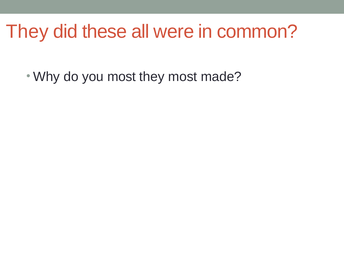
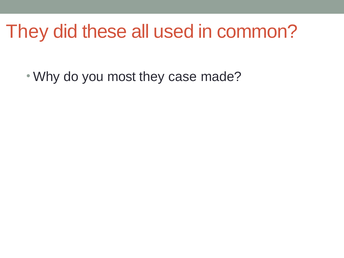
were: were -> used
they most: most -> case
